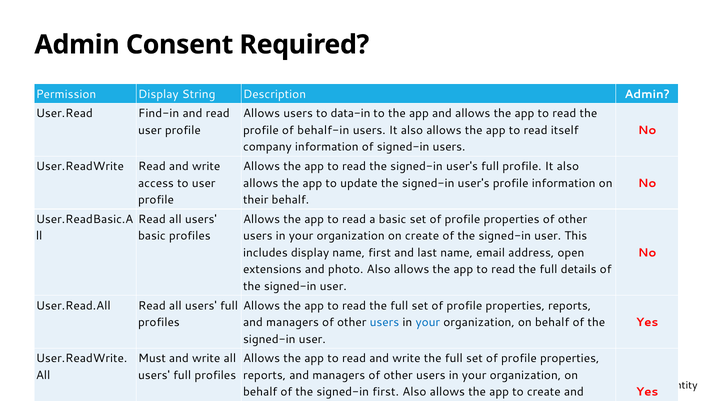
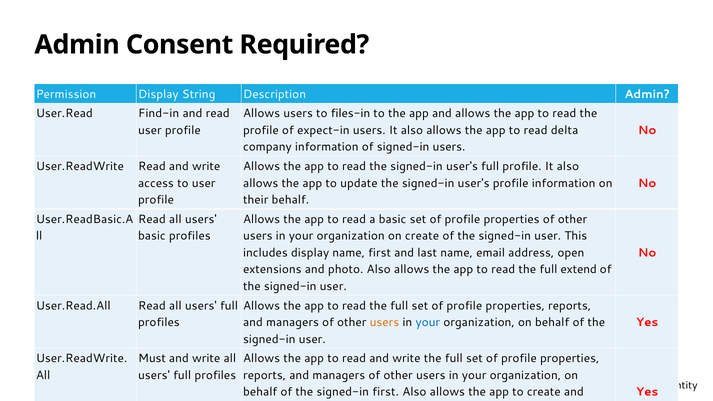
data-in: data-in -> files-in
behalf-in: behalf-in -> expect-in
itself: itself -> delta
details: details -> extend
users at (384, 322) colour: blue -> orange
